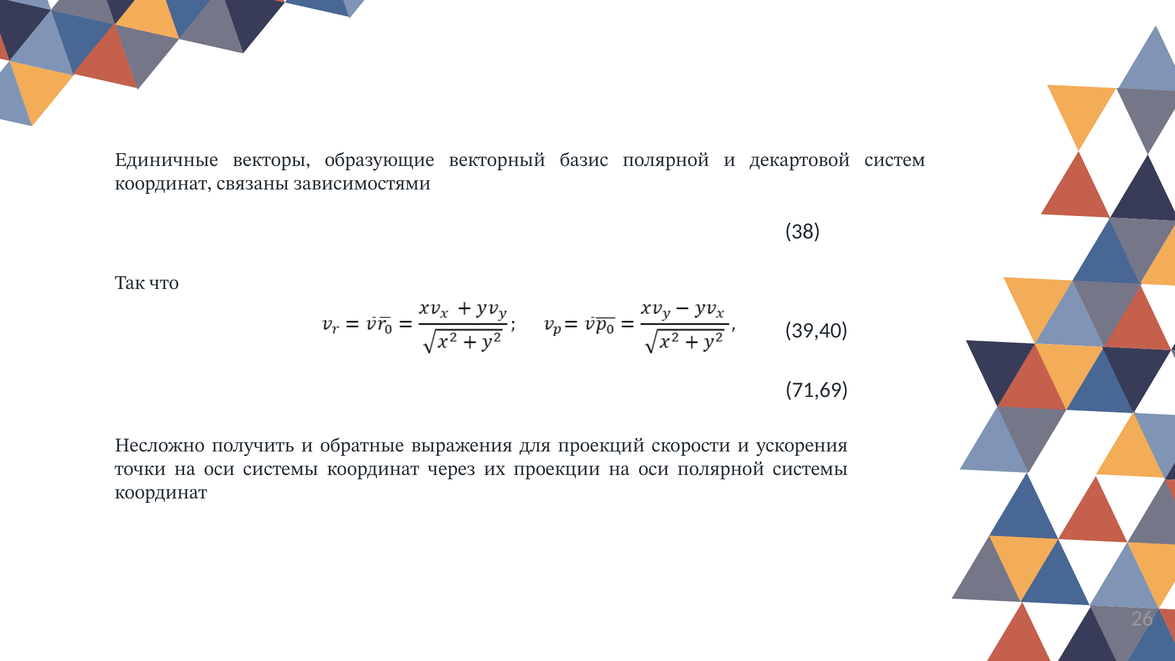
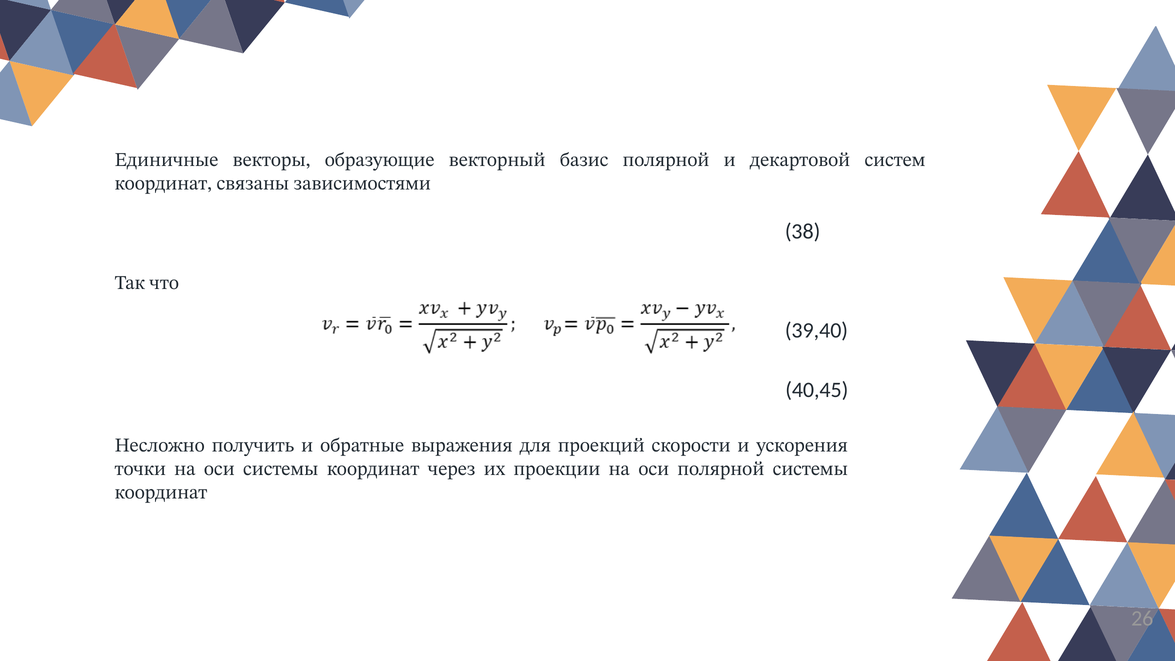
71,69: 71,69 -> 40,45
